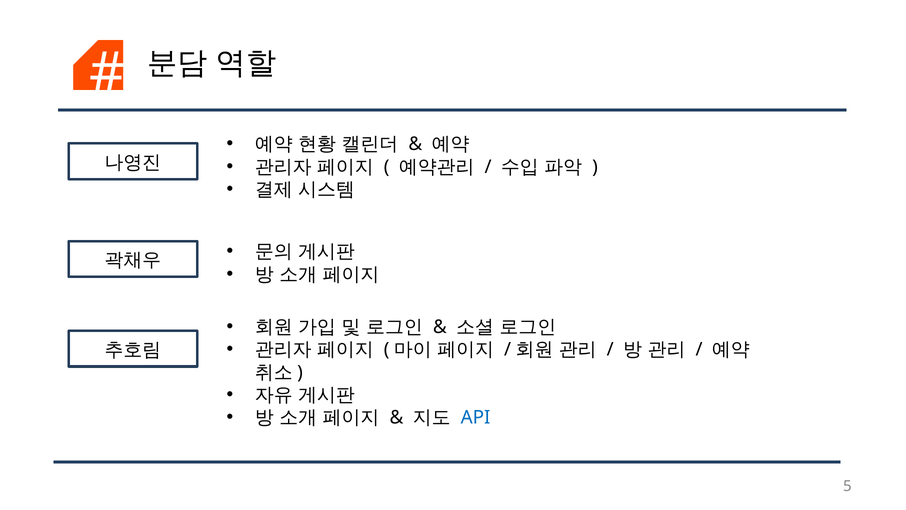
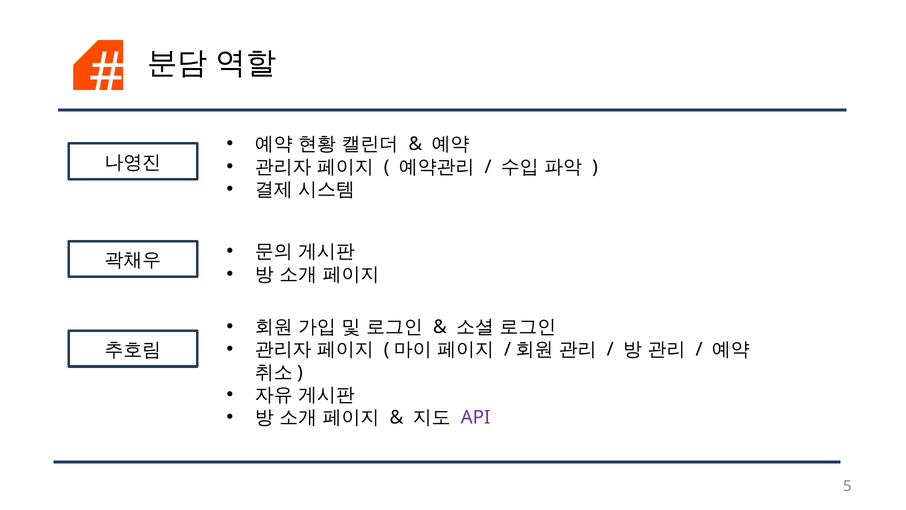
API colour: blue -> purple
